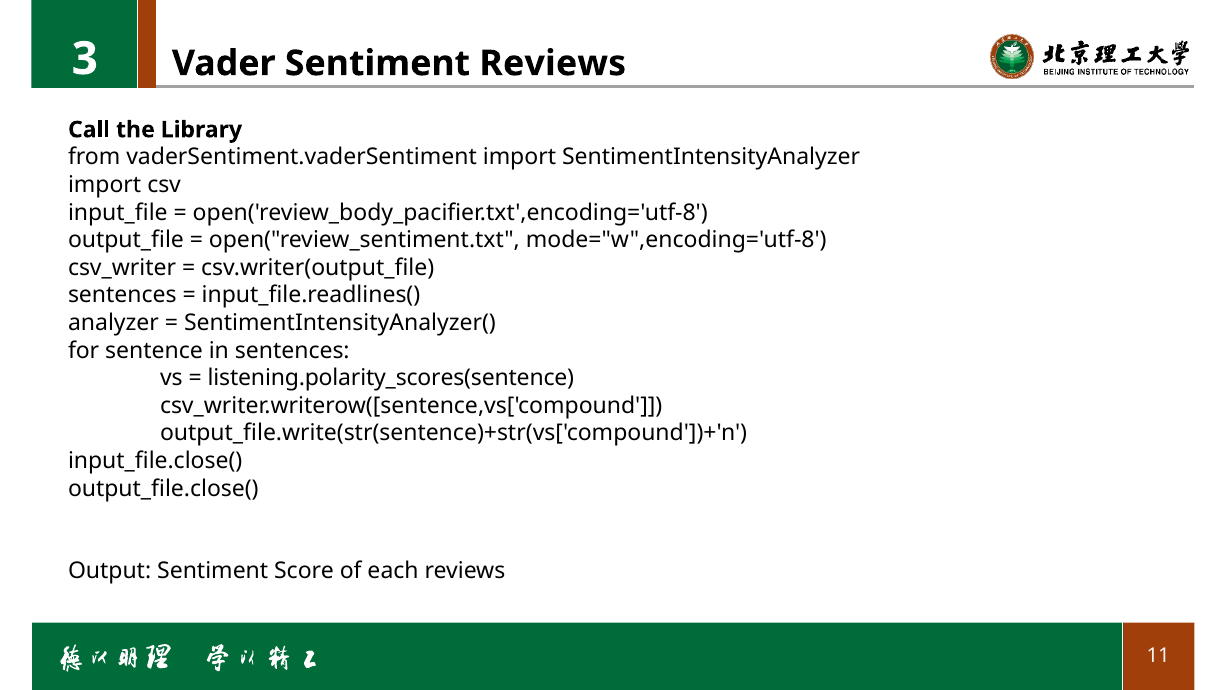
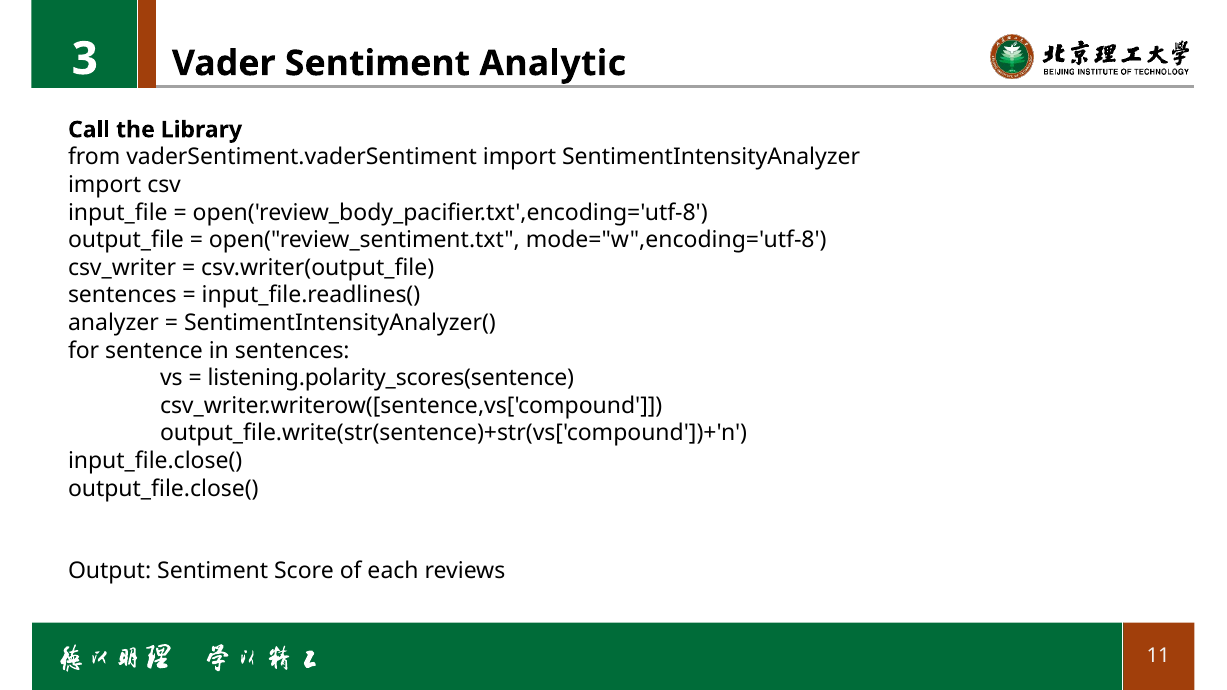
Sentiment Reviews: Reviews -> Analytic
